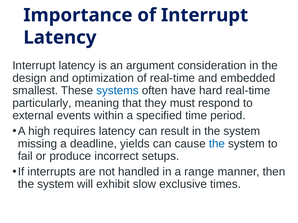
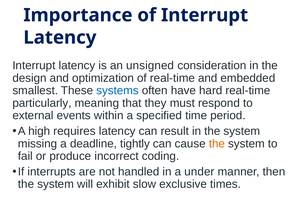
argument: argument -> unsigned
yields: yields -> tightly
the at (217, 144) colour: blue -> orange
setups: setups -> coding
range: range -> under
